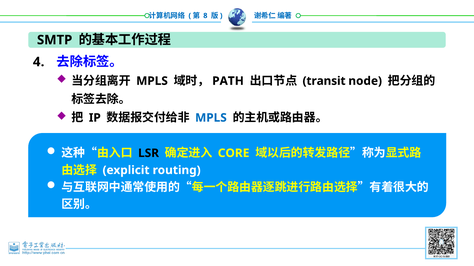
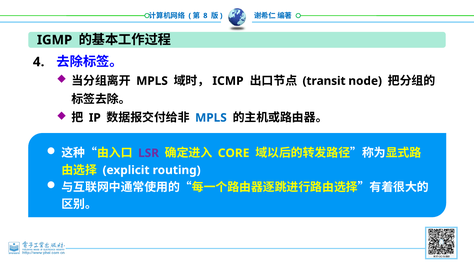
SMTP: SMTP -> IGMP
PATH: PATH -> ICMP
LSR colour: black -> purple
